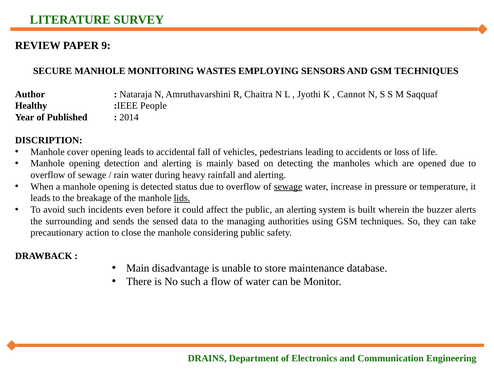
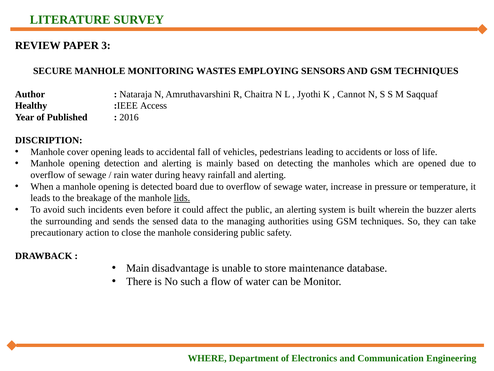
9: 9 -> 3
People: People -> Access
2014: 2014 -> 2016
status: status -> board
sewage at (288, 186) underline: present -> none
DRAINS: DRAINS -> WHERE
